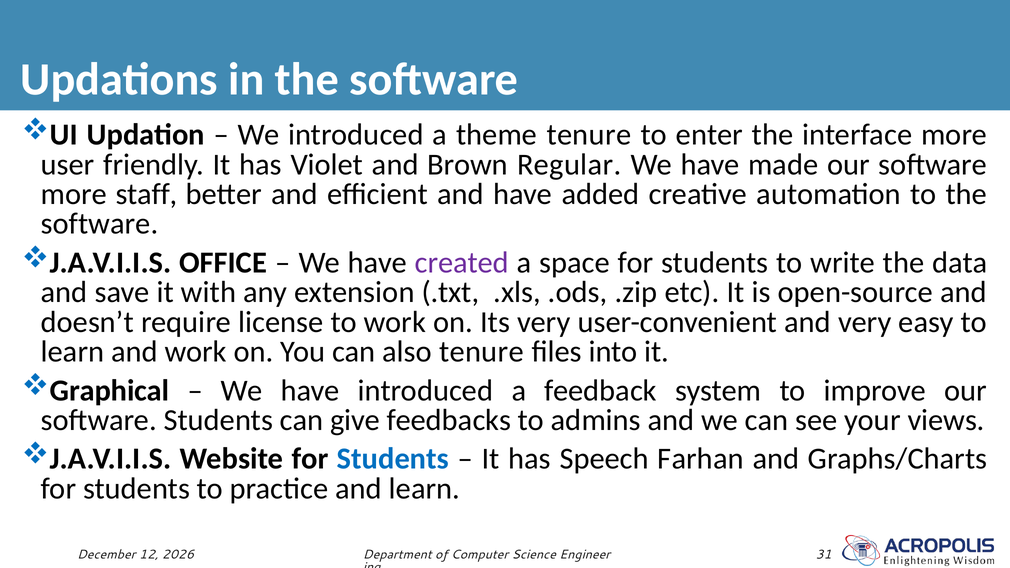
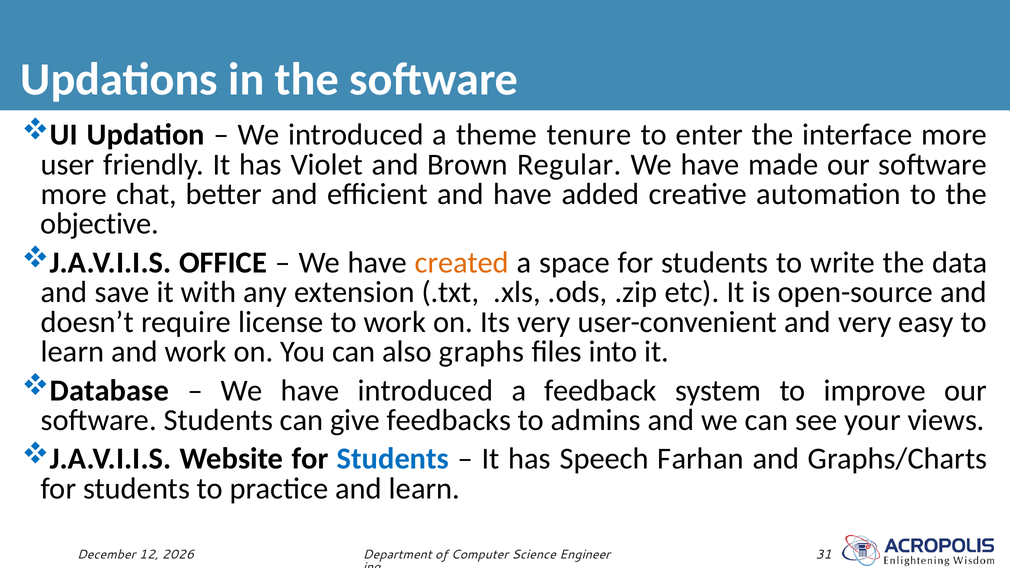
staff: staff -> chat
software at (100, 224): software -> objective
created colour: purple -> orange
also tenure: tenure -> graphs
Graphical: Graphical -> Database
